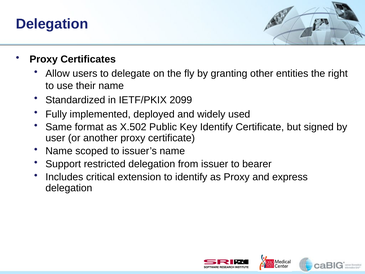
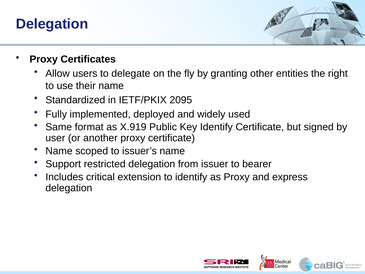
2099: 2099 -> 2095
X.502: X.502 -> X.919
